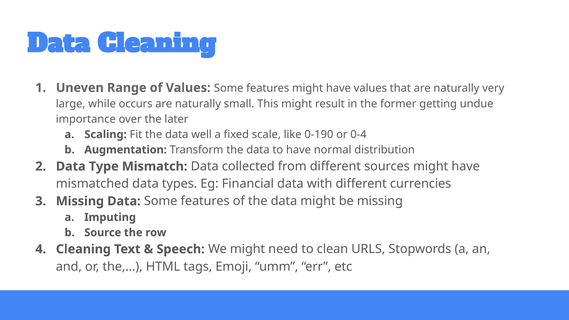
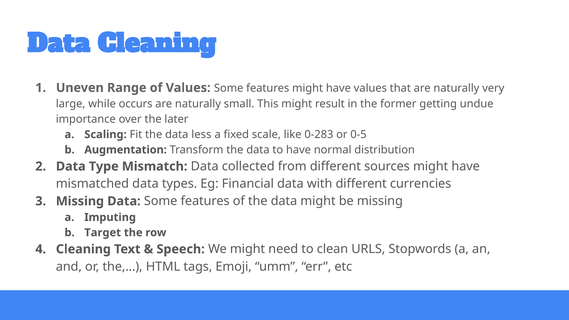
well: well -> less
0-190: 0-190 -> 0-283
0-4: 0-4 -> 0-5
Source: Source -> Target
